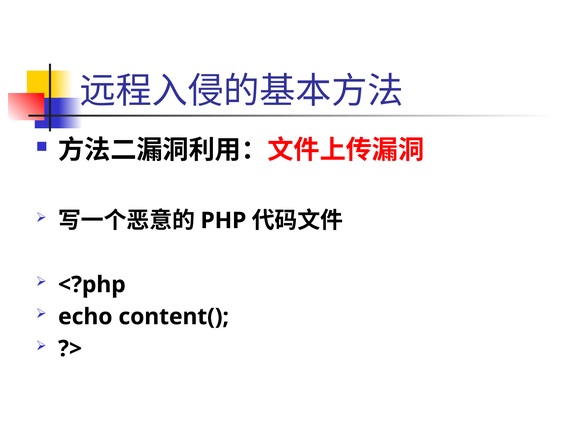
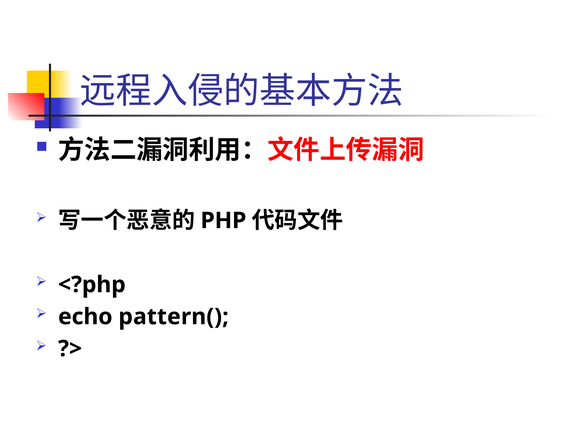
content(: content( -> pattern(
